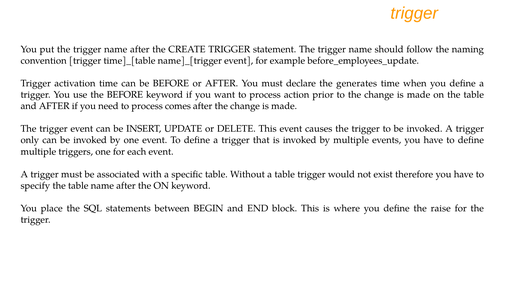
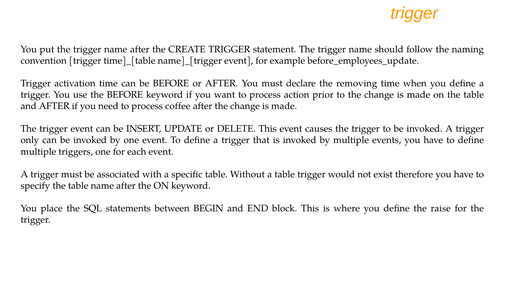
generates: generates -> removing
comes: comes -> coffee
